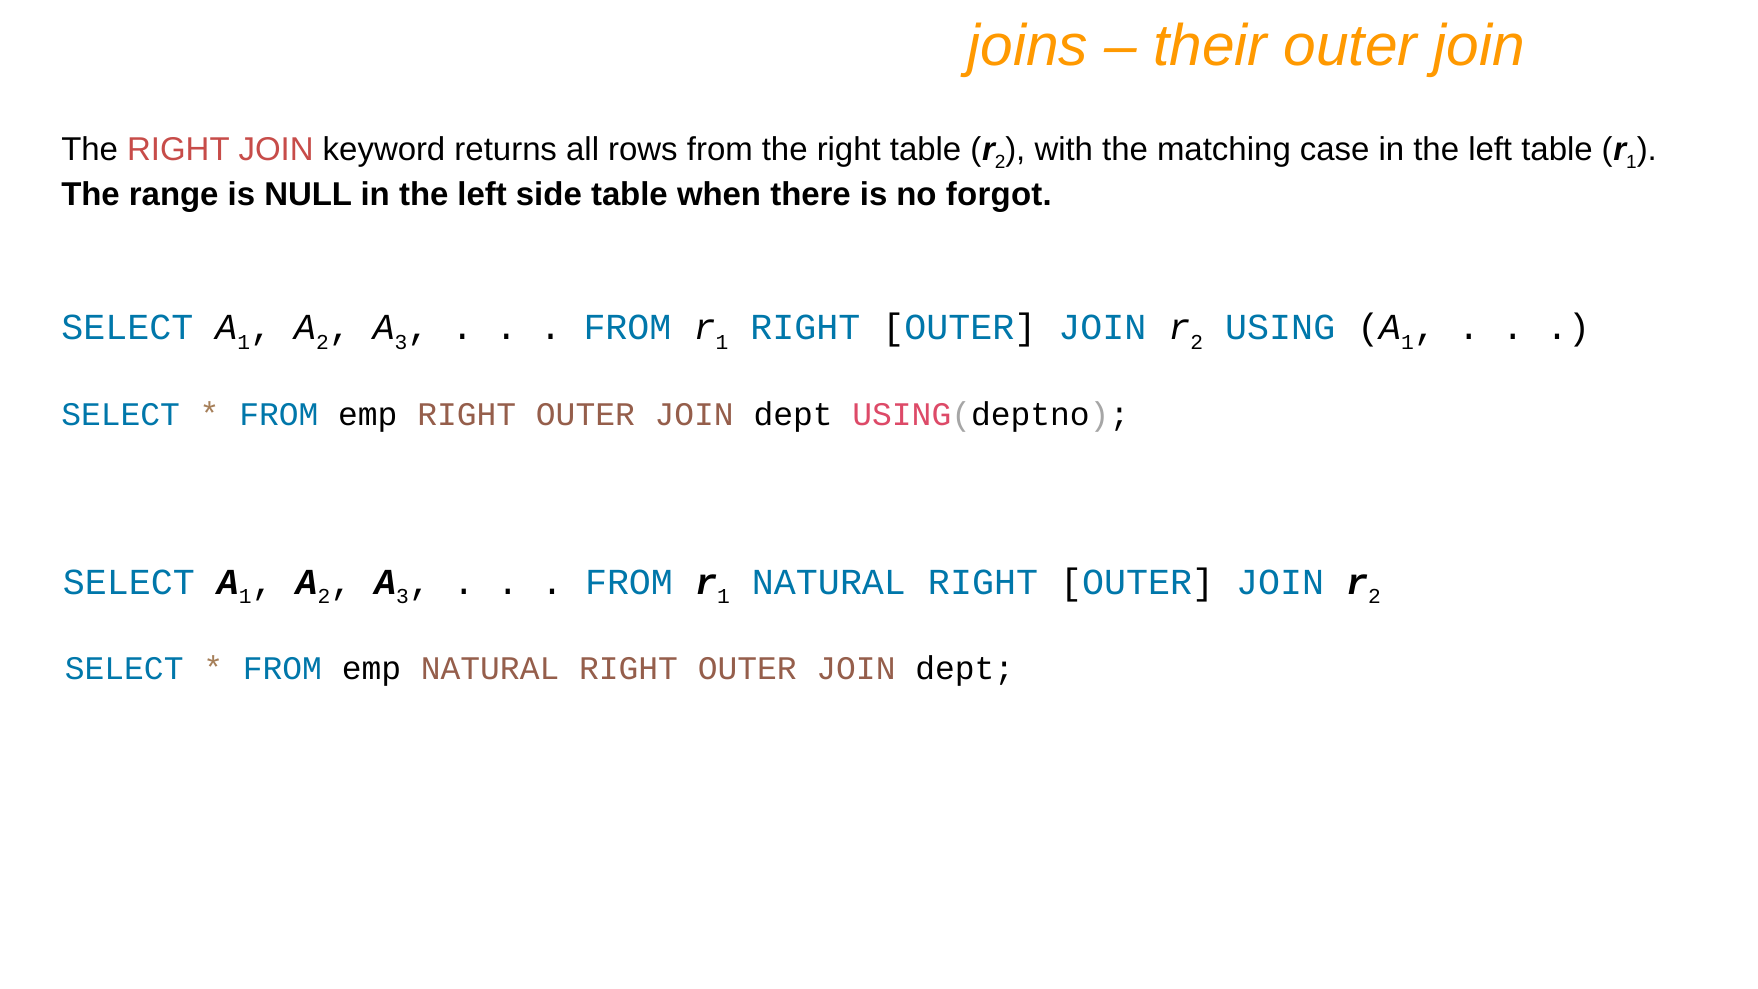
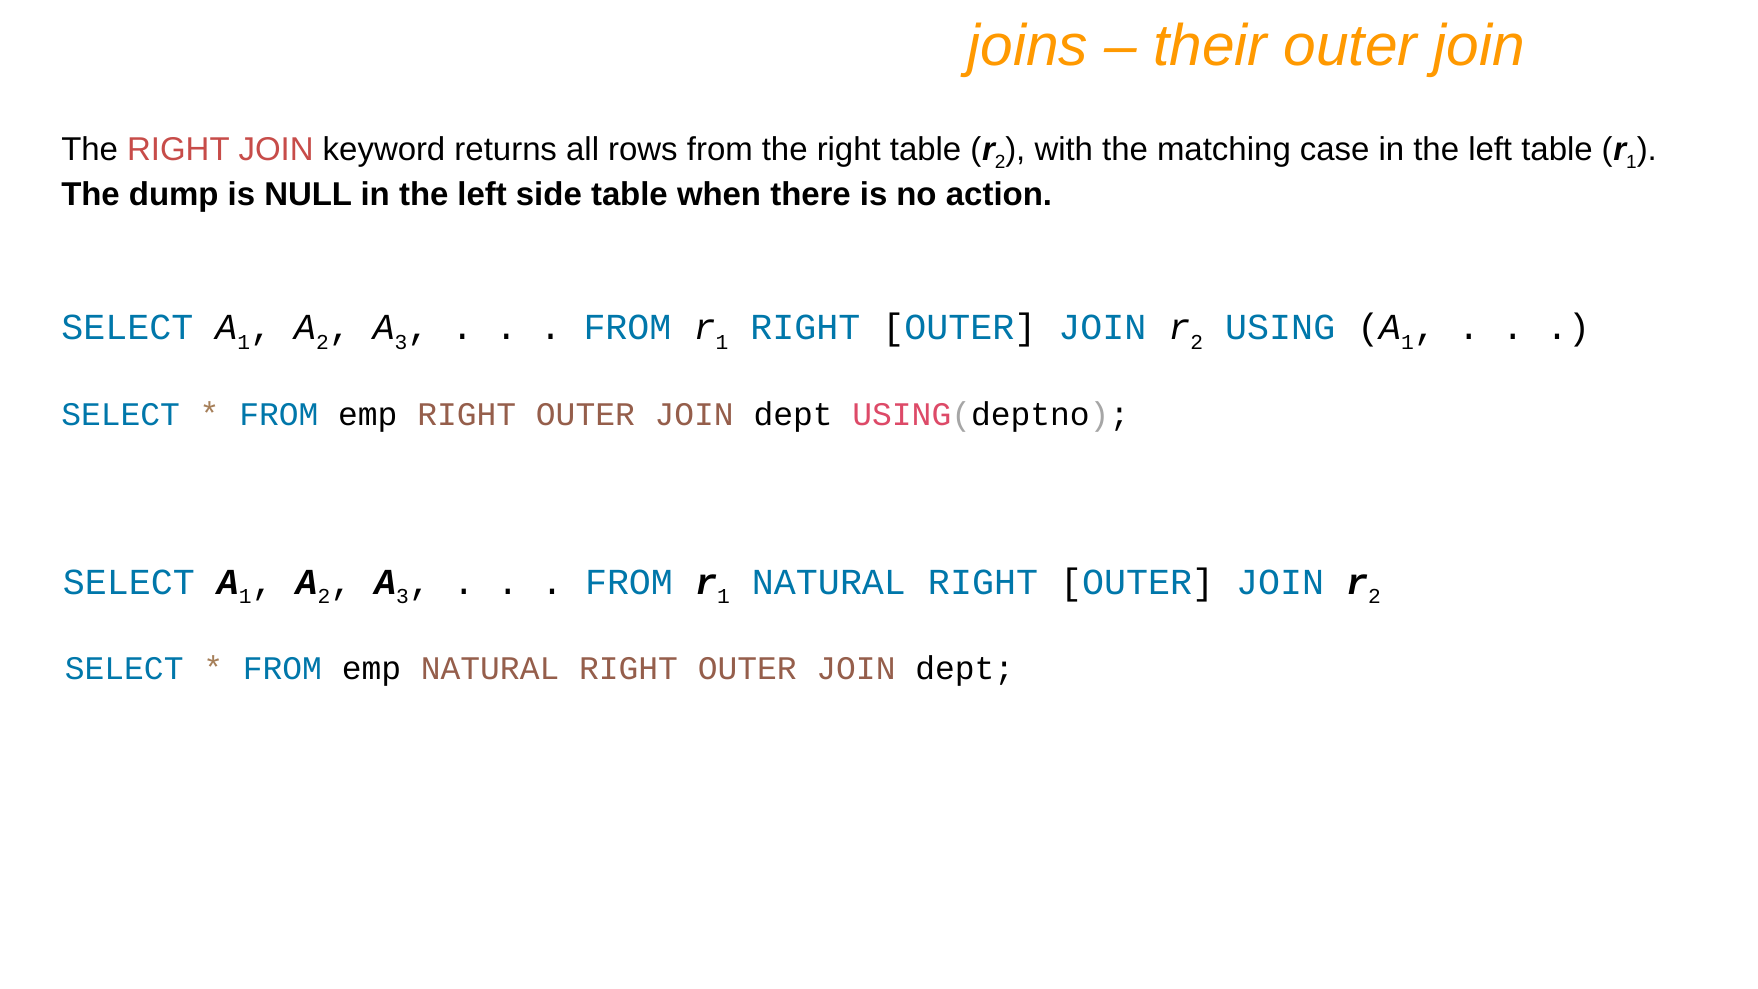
range: range -> dump
forgot: forgot -> action
